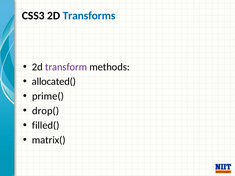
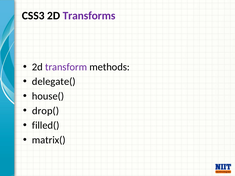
Transforms colour: blue -> purple
allocated(: allocated( -> delegate(
prime(: prime( -> house(
